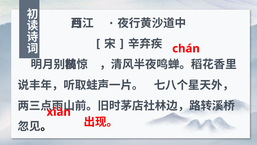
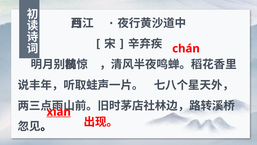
xiàn underline: none -> present
